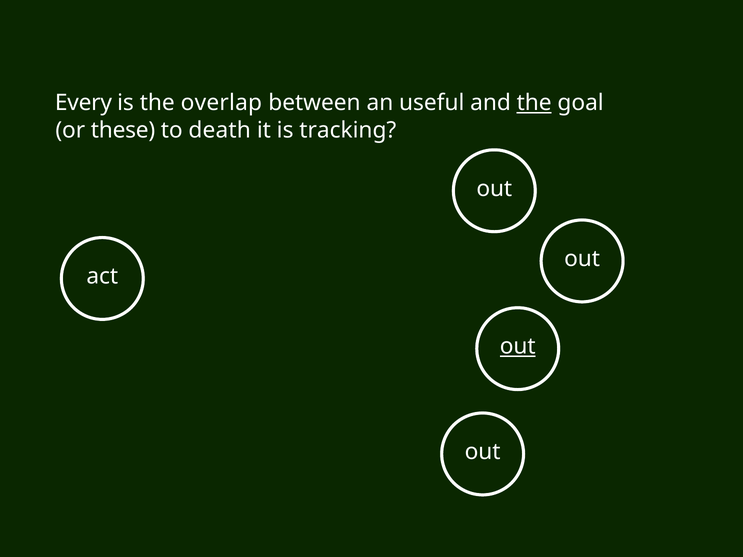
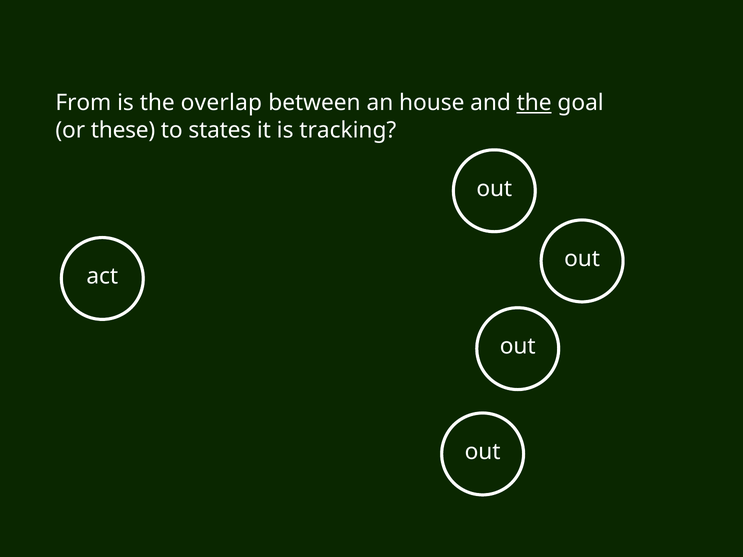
Every: Every -> From
useful: useful -> house
death: death -> states
out at (518, 347) underline: present -> none
